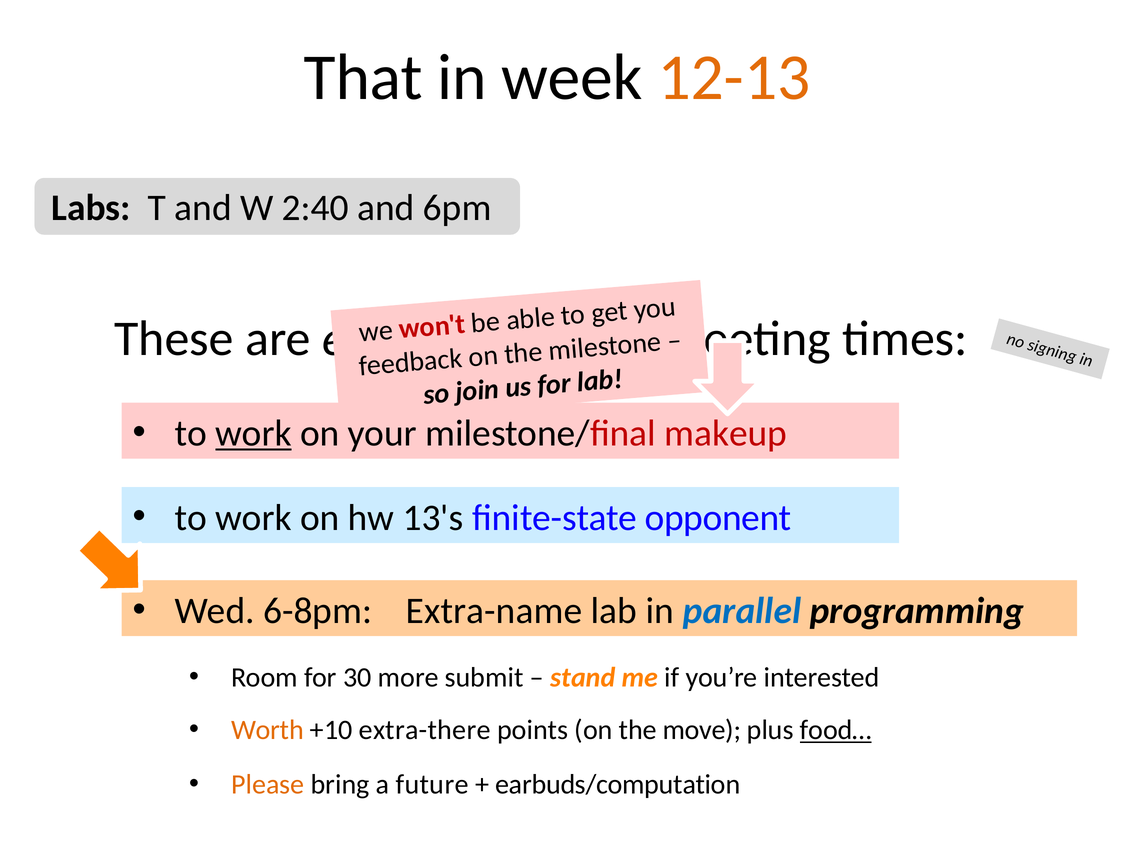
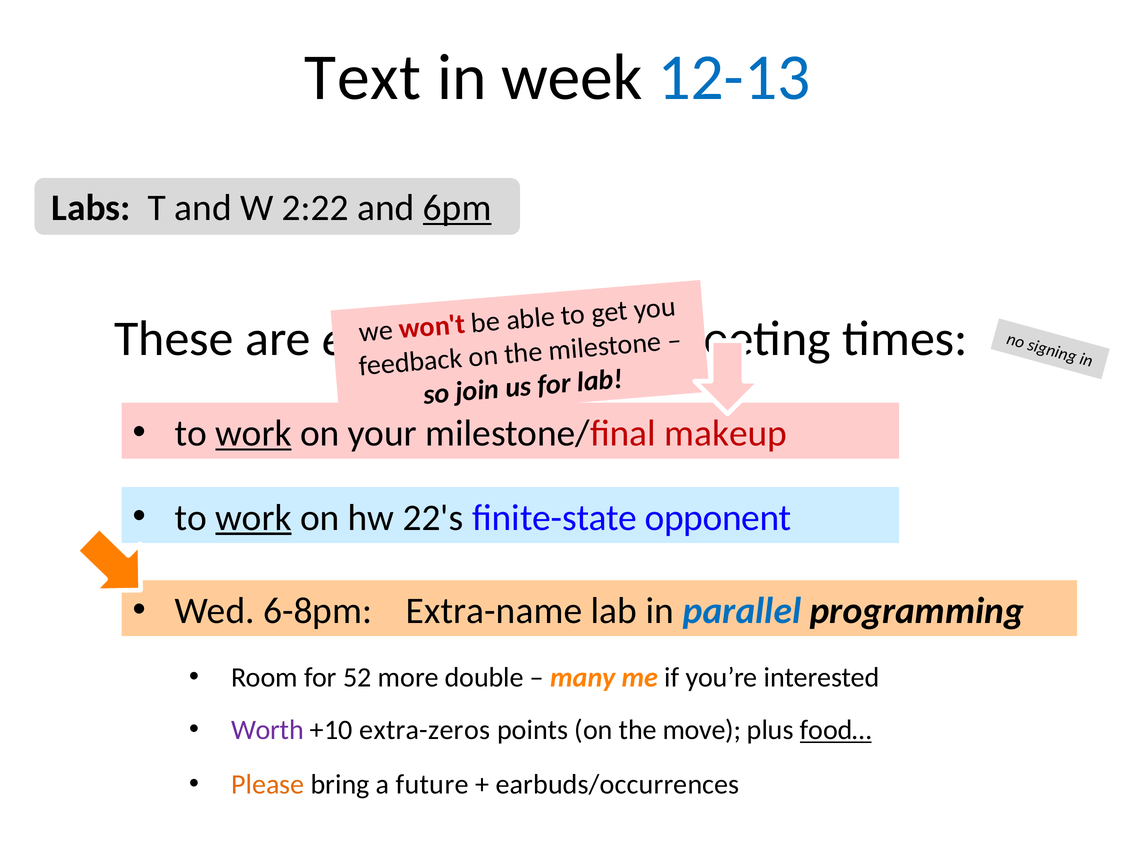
That: That -> Text
12-13 colour: orange -> blue
2:40: 2:40 -> 2:22
6pm underline: none -> present
work at (253, 518) underline: none -> present
13's: 13's -> 22's
30: 30 -> 52
submit: submit -> double
stand: stand -> many
Worth colour: orange -> purple
extra-there: extra-there -> extra-zeros
earbuds/computation: earbuds/computation -> earbuds/occurrences
